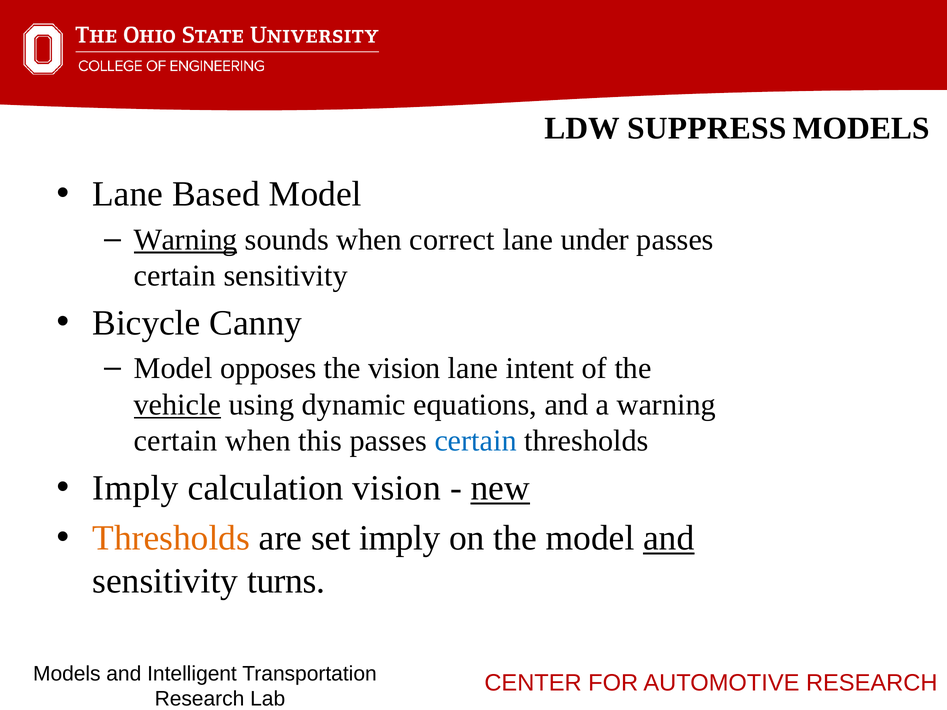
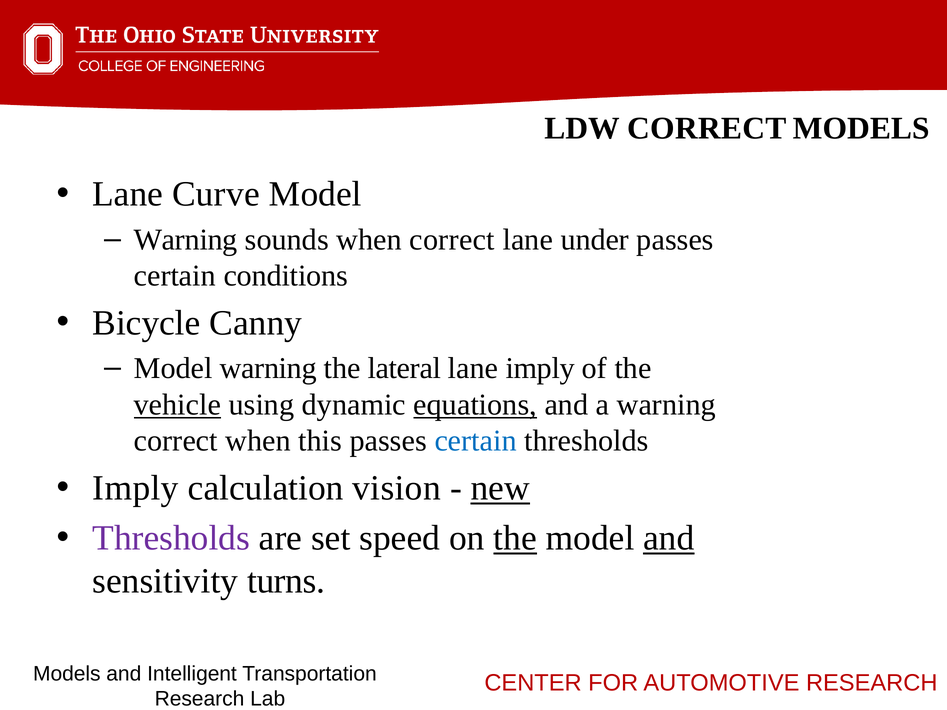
LDW SUPPRESS: SUPPRESS -> CORRECT
Based: Based -> Curve
Warning at (186, 240) underline: present -> none
certain sensitivity: sensitivity -> conditions
Model opposes: opposes -> warning
the vision: vision -> lateral
lane intent: intent -> imply
equations underline: none -> present
certain at (176, 441): certain -> correct
Thresholds at (171, 538) colour: orange -> purple
set imply: imply -> speed
the at (515, 538) underline: none -> present
